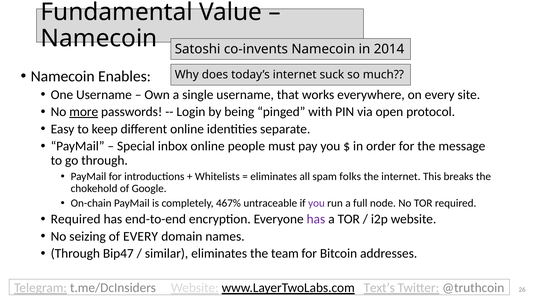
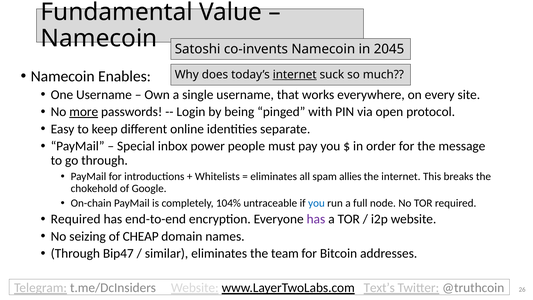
2014: 2014 -> 2045
internet at (295, 75) underline: none -> present
inbox online: online -> power
folks: folks -> allies
467%: 467% -> 104%
you at (316, 203) colour: purple -> blue
of EVERY: EVERY -> CHEAP
